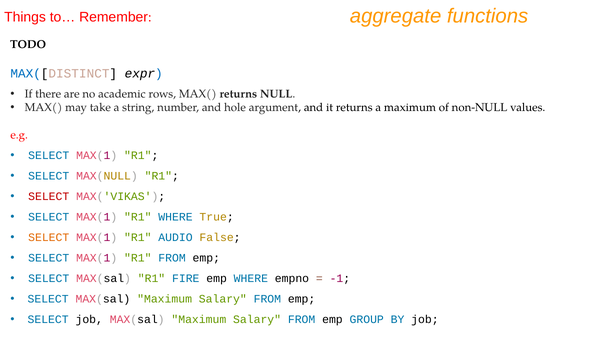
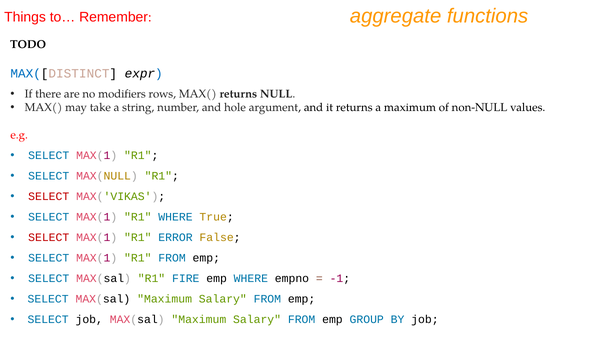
academic: academic -> modifiers
SELECT at (49, 238) colour: orange -> red
AUDIO: AUDIO -> ERROR
